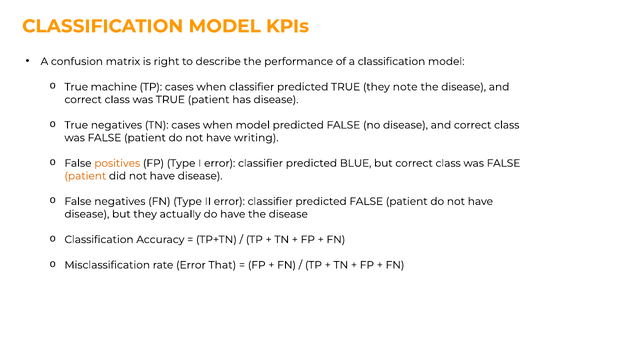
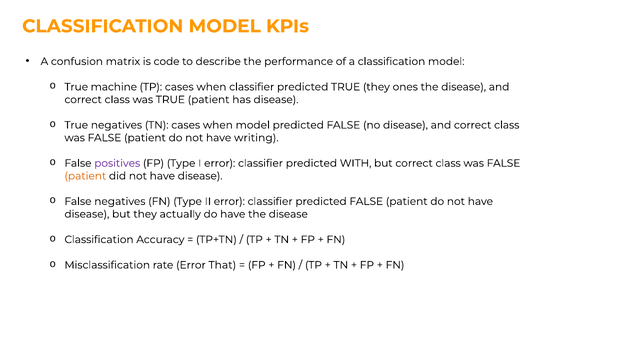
right: right -> code
note: note -> ones
positives colour: orange -> purple
BLUE: BLUE -> WITH
